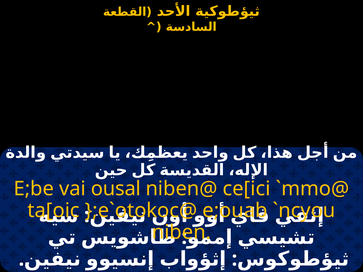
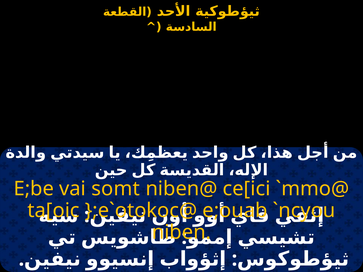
ousal: ousal -> somt
